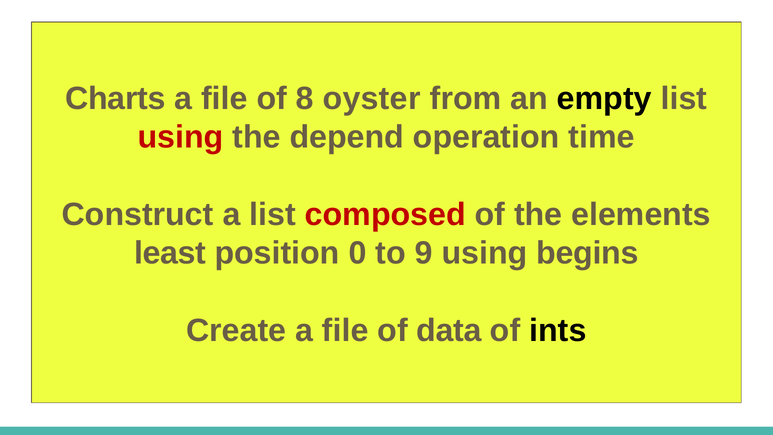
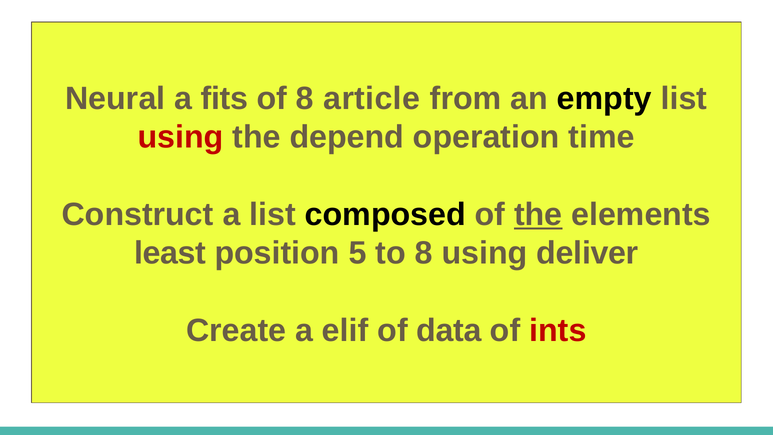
Charts: Charts -> Neural
file at (224, 99): file -> fits
oyster: oyster -> article
composed colour: red -> black
the at (538, 214) underline: none -> present
0: 0 -> 5
to 9: 9 -> 8
begins: begins -> deliver
Create a file: file -> elif
ints colour: black -> red
